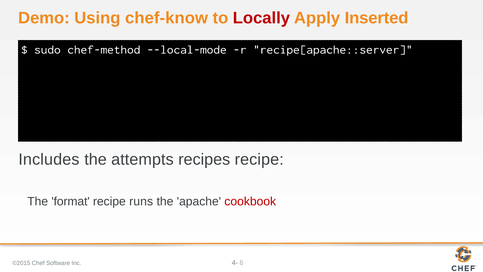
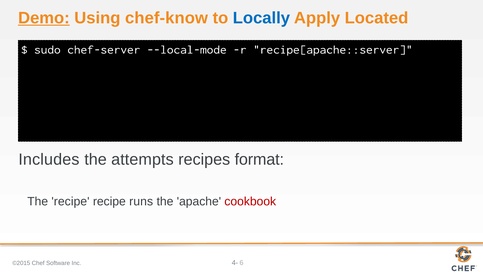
Demo underline: none -> present
Locally colour: red -> blue
Inserted: Inserted -> Located
chef-method: chef-method -> chef-server
recipes recipe: recipe -> format
The format: format -> recipe
